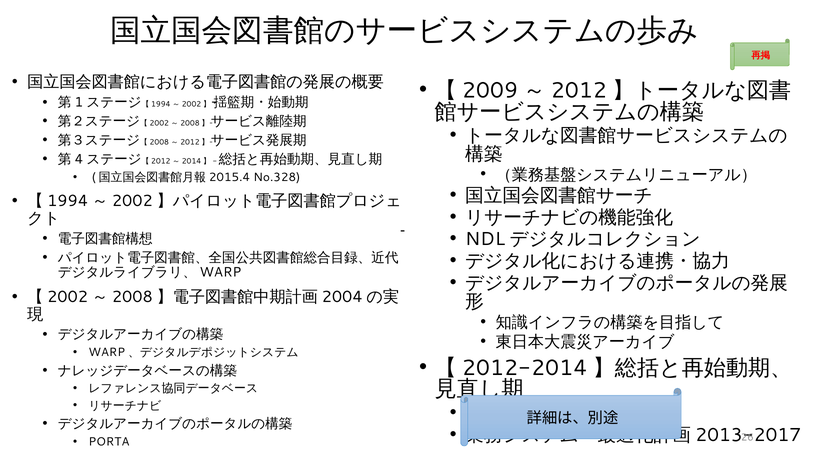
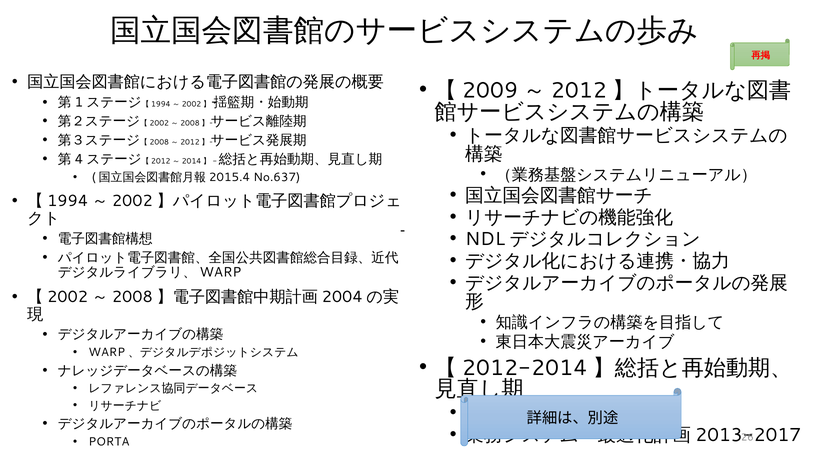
No.328: No.328 -> No.637
